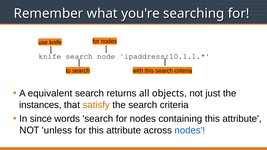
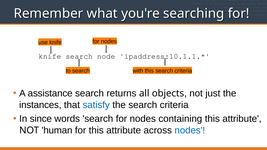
equivalent: equivalent -> assistance
satisfy colour: orange -> blue
unless: unless -> human
